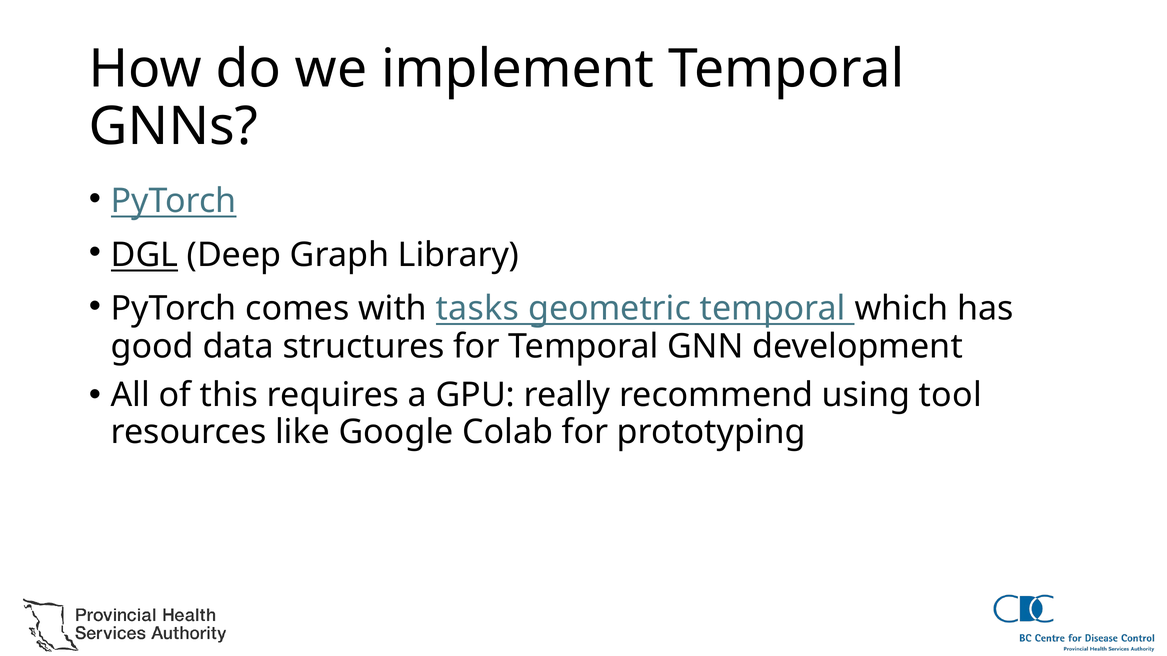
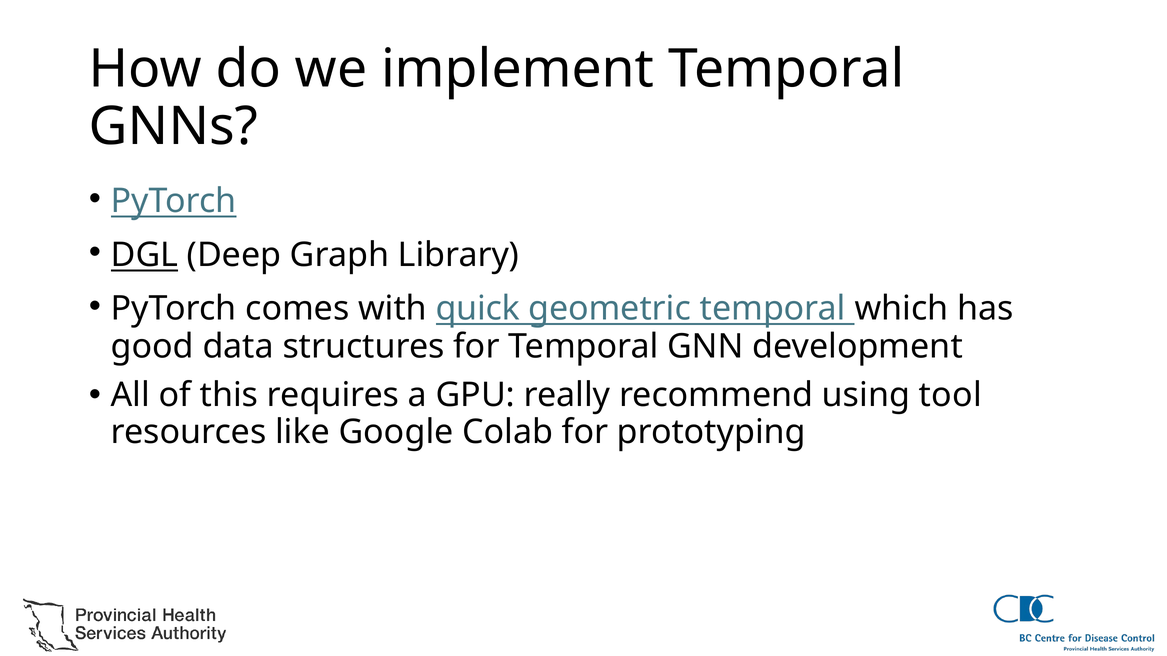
tasks: tasks -> quick
